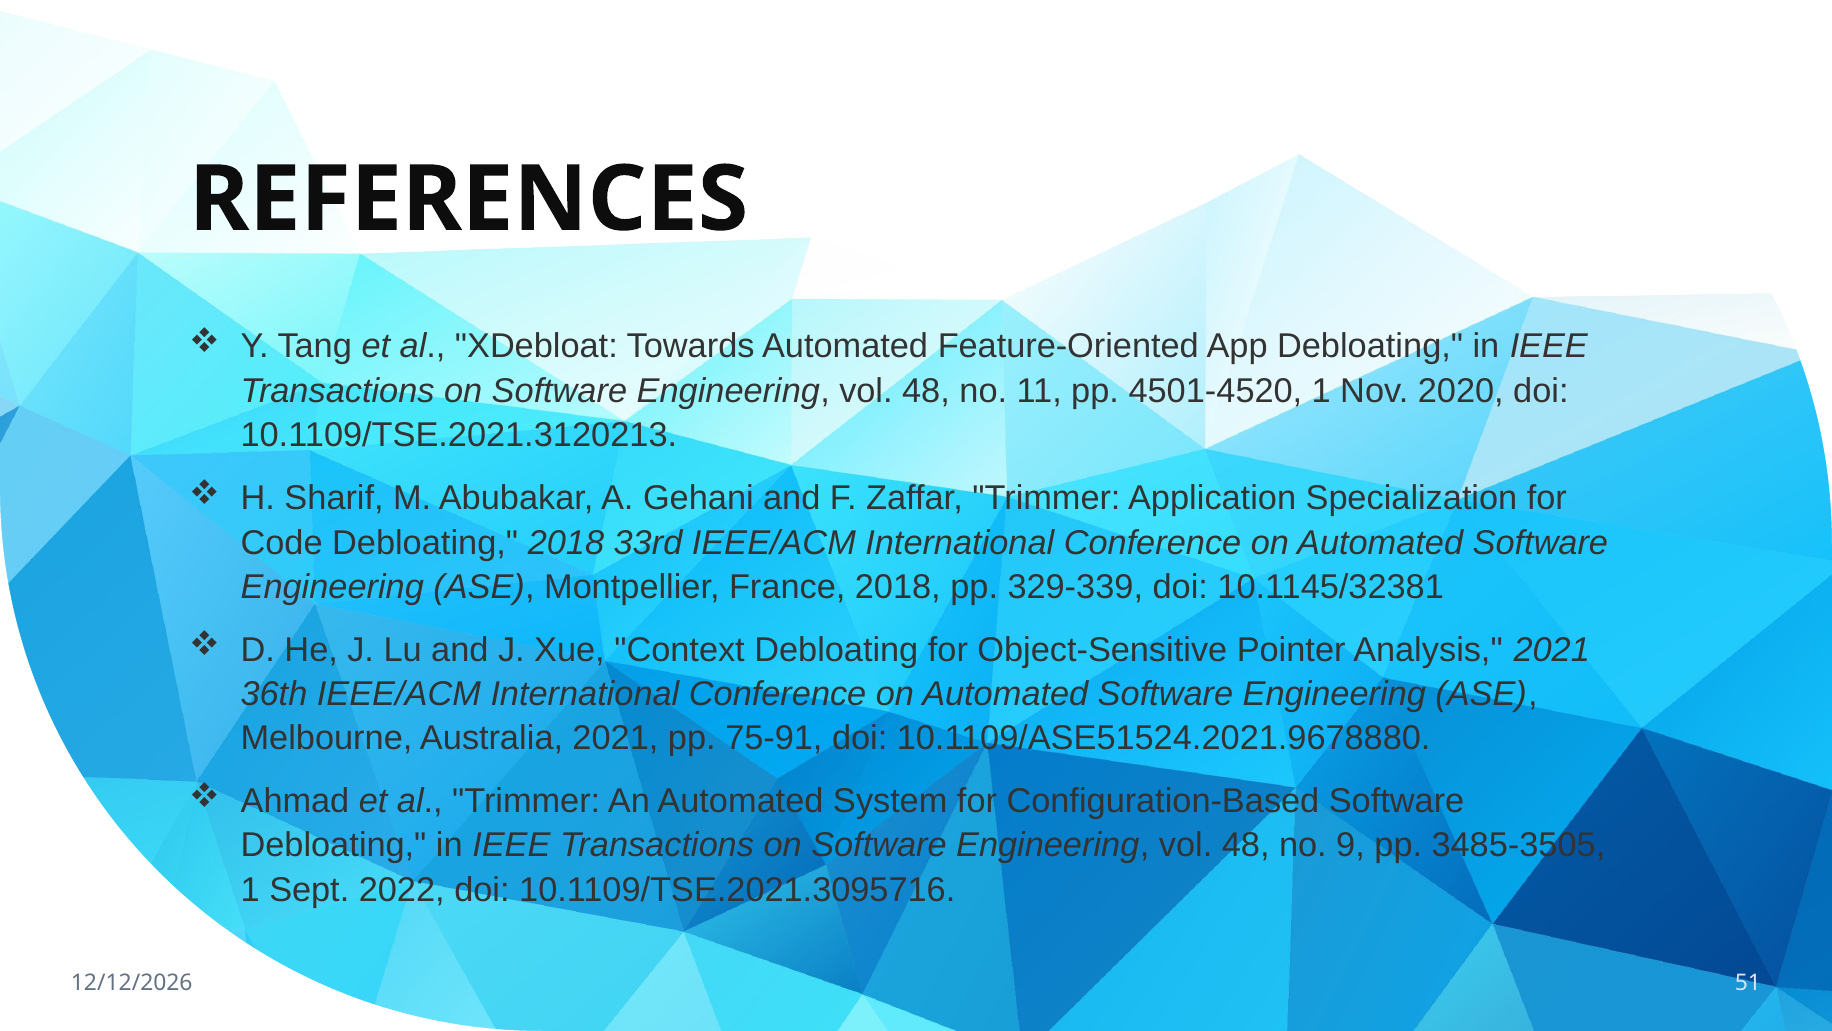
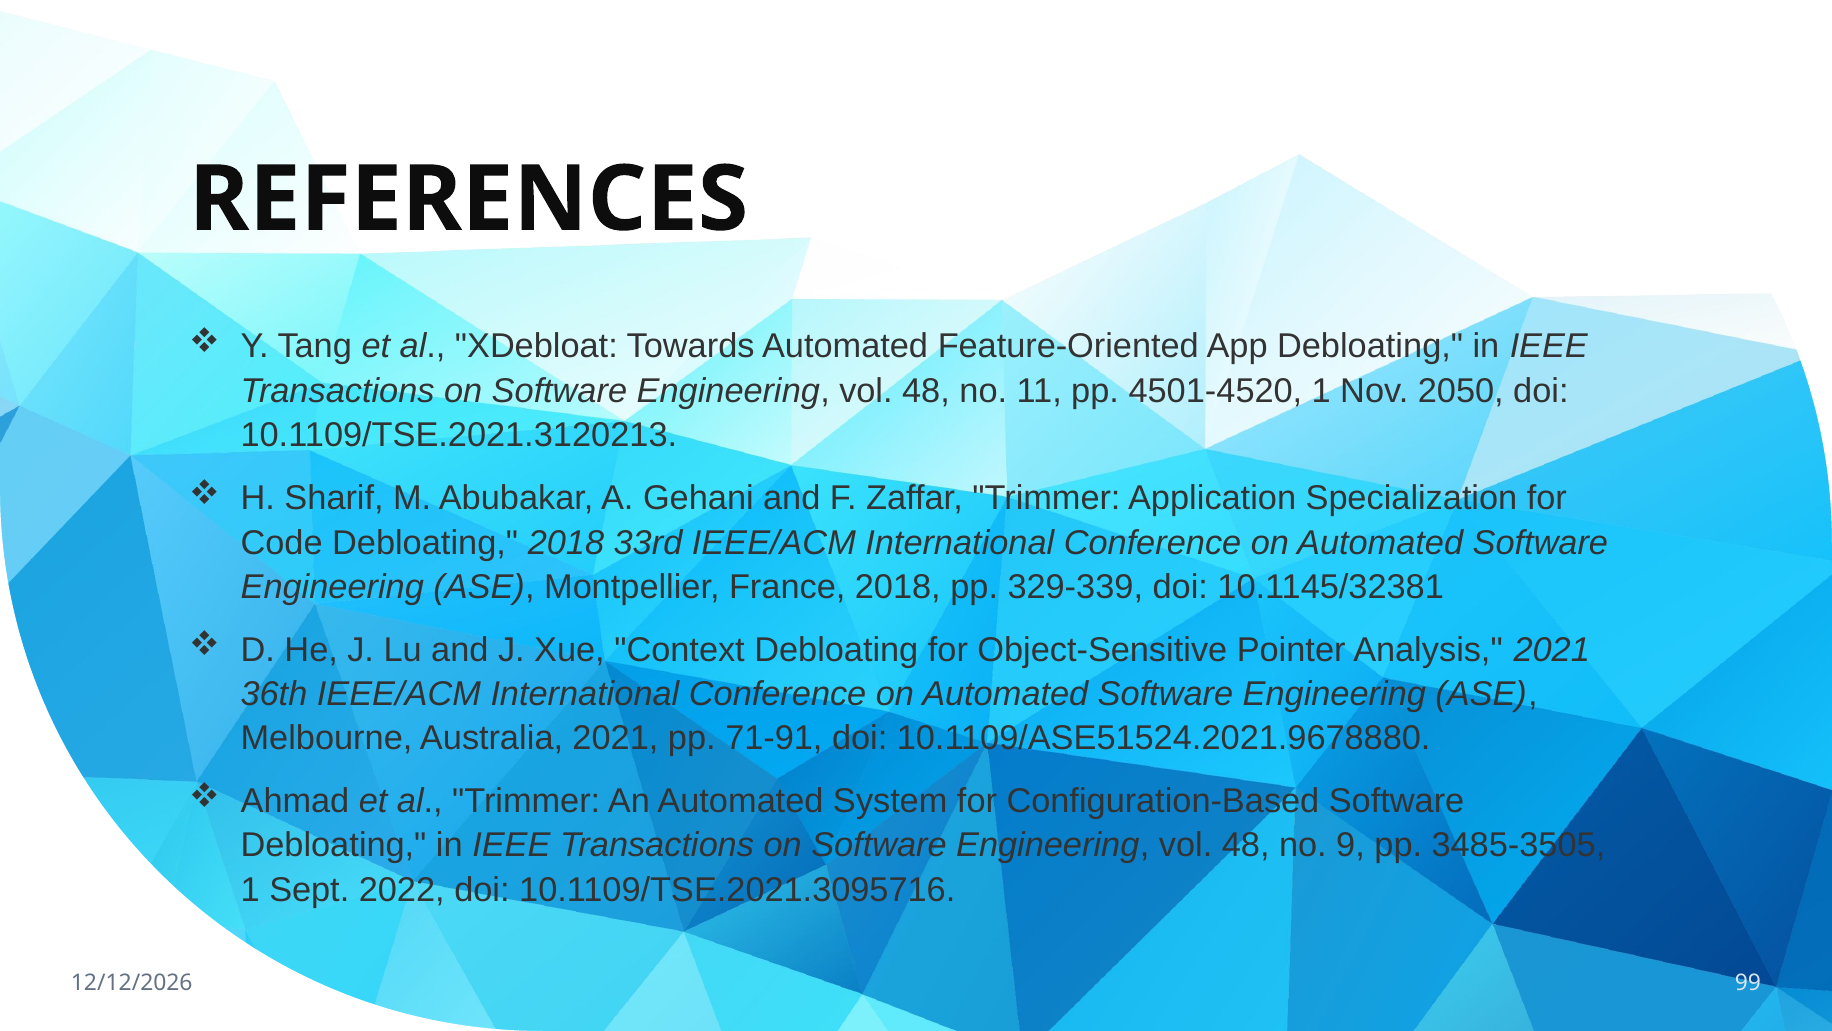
2020: 2020 -> 2050
75-91: 75-91 -> 71-91
51: 51 -> 99
